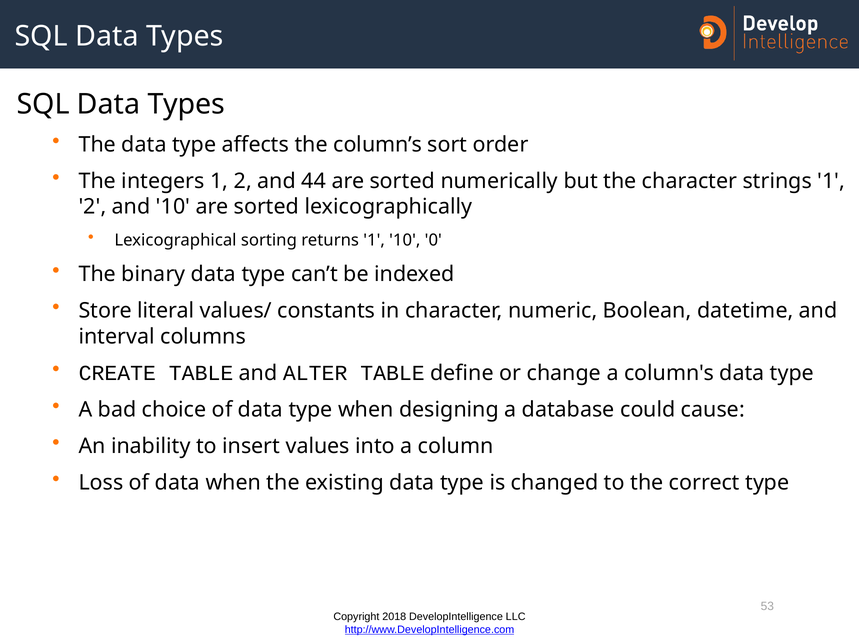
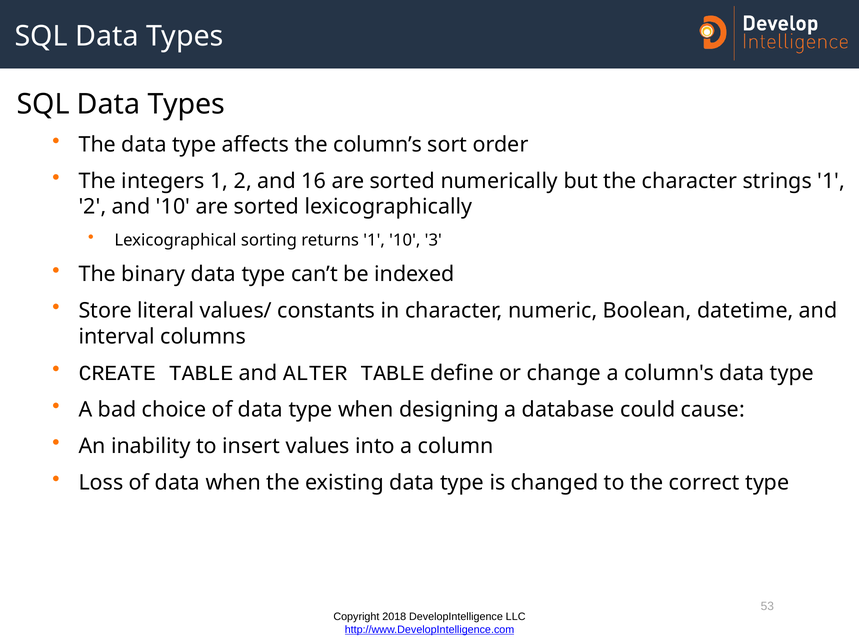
44: 44 -> 16
0: 0 -> 3
